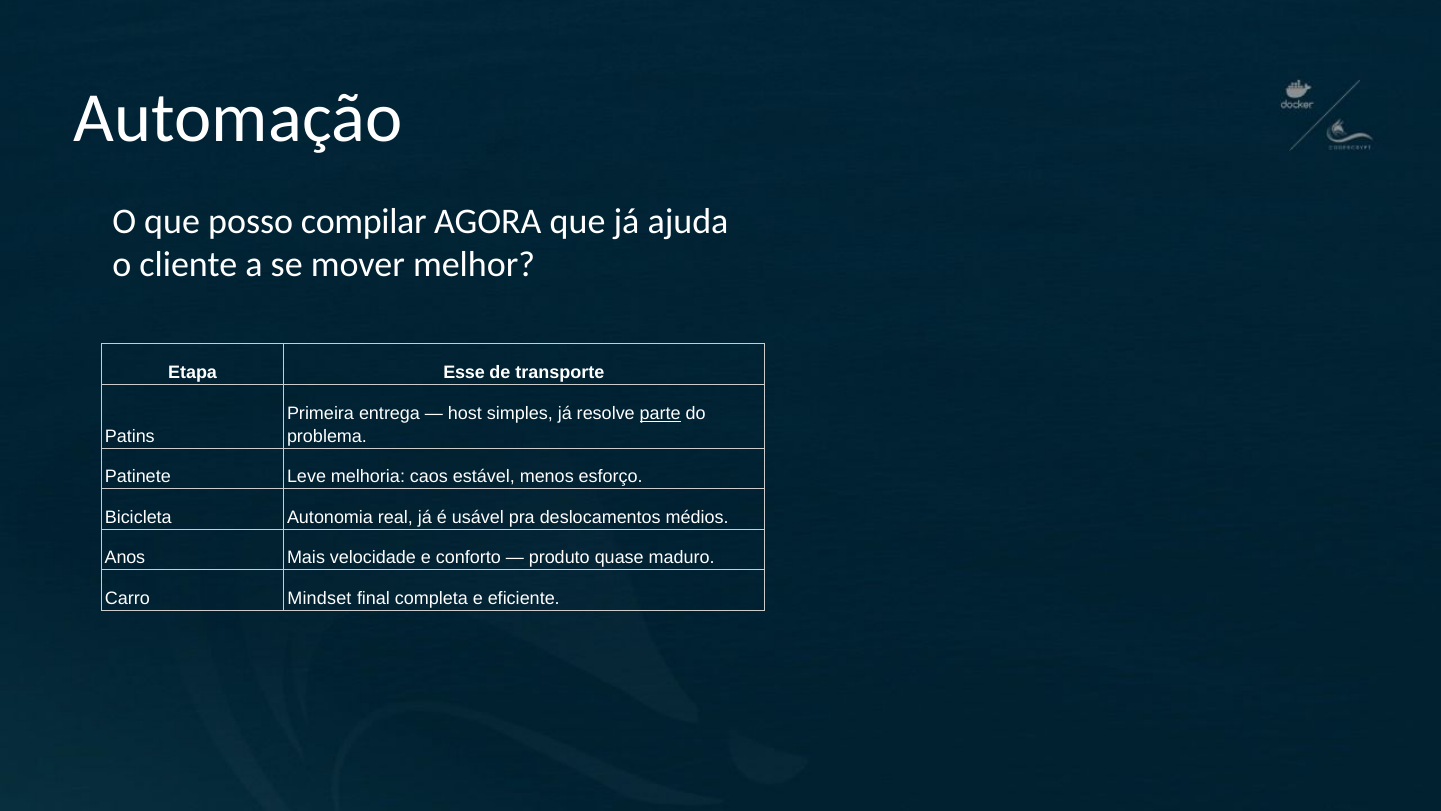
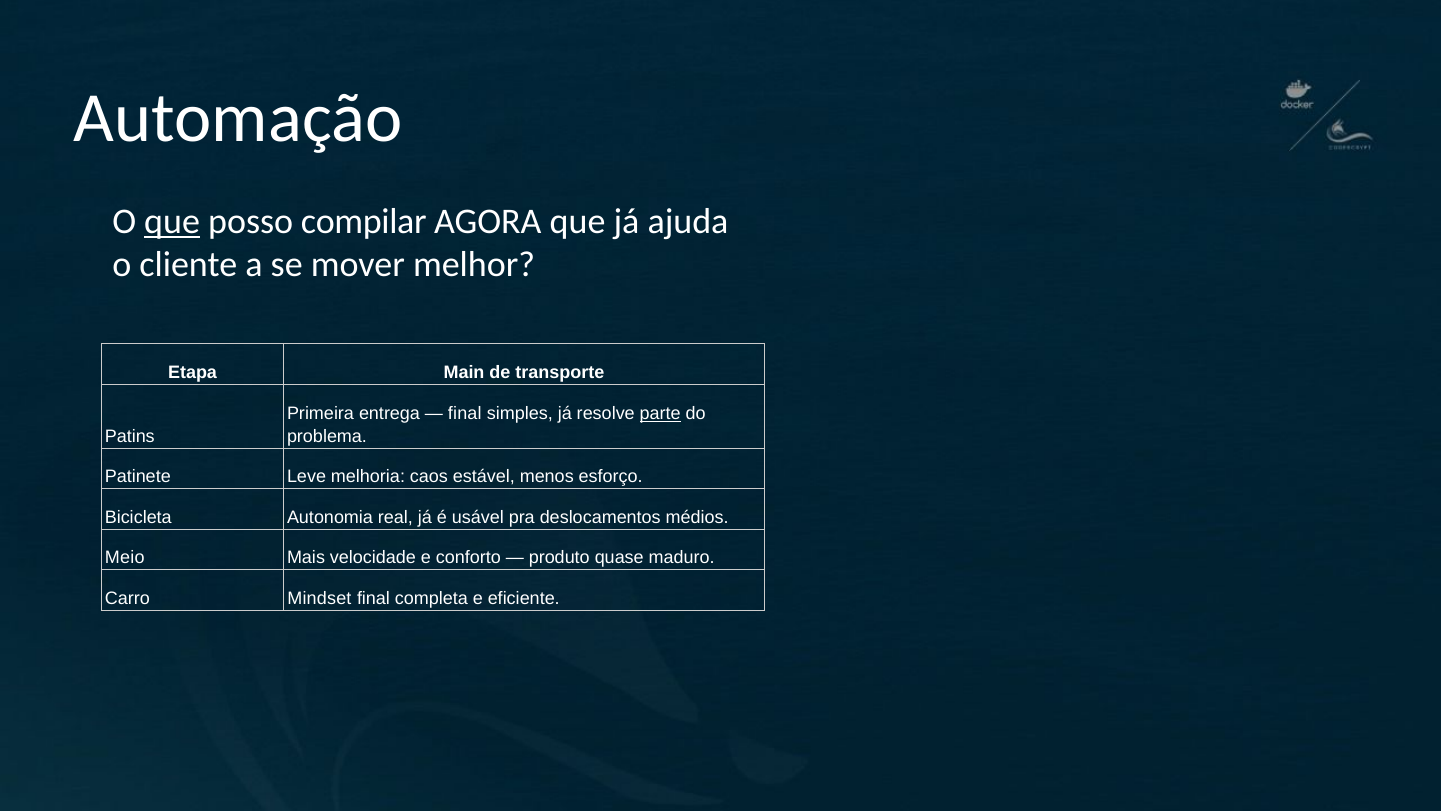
que at (172, 221) underline: none -> present
Esse: Esse -> Main
host at (465, 413): host -> final
Anos: Anos -> Meio
